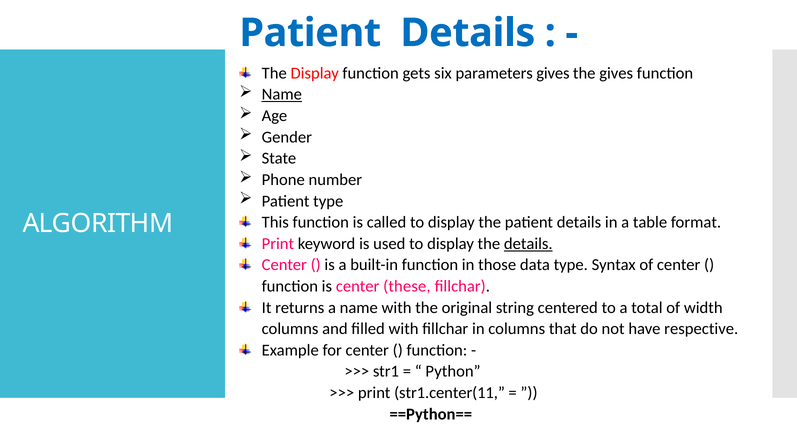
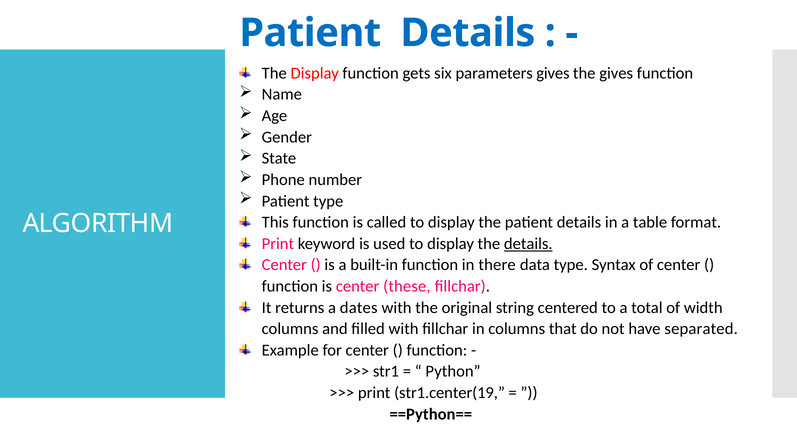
Name at (282, 95) underline: present -> none
those: those -> there
a name: name -> dates
respective: respective -> separated
str1.center(11: str1.center(11 -> str1.center(19
